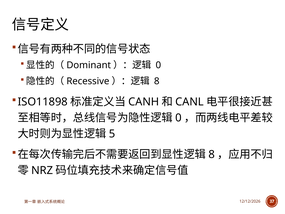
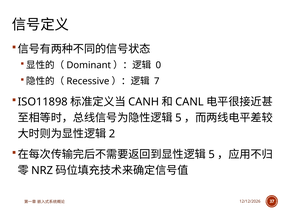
8 at (157, 81): 8 -> 7
0 at (178, 118): 0 -> 5
5: 5 -> 2
8 at (212, 154): 8 -> 5
